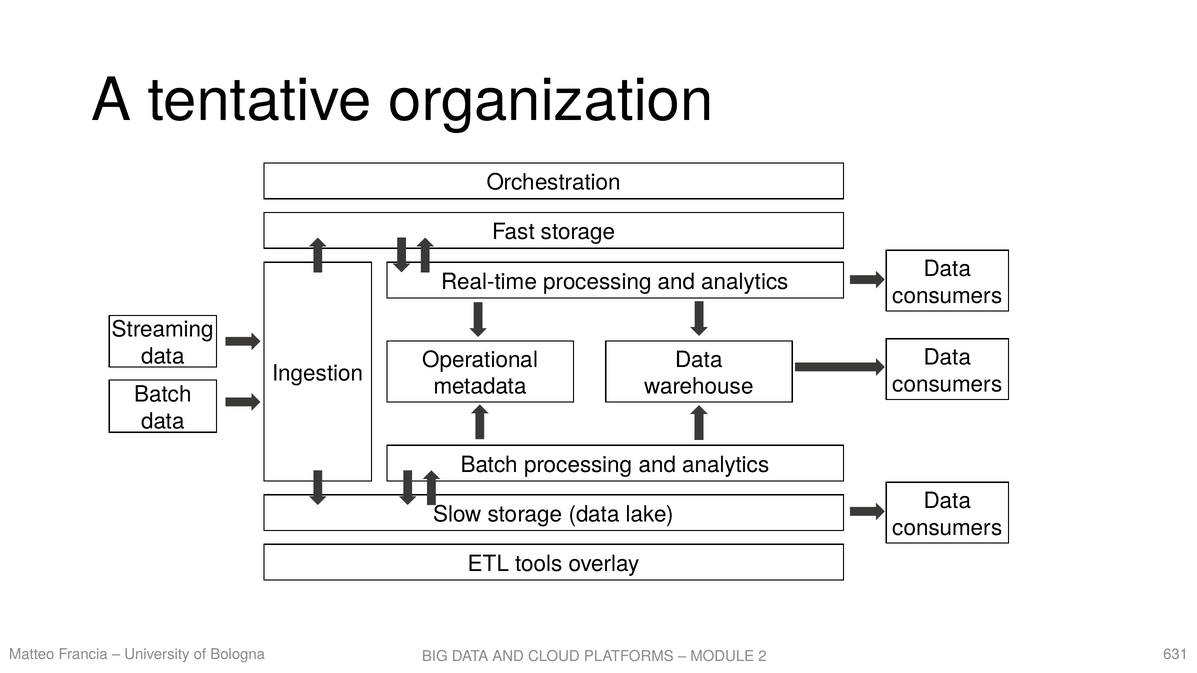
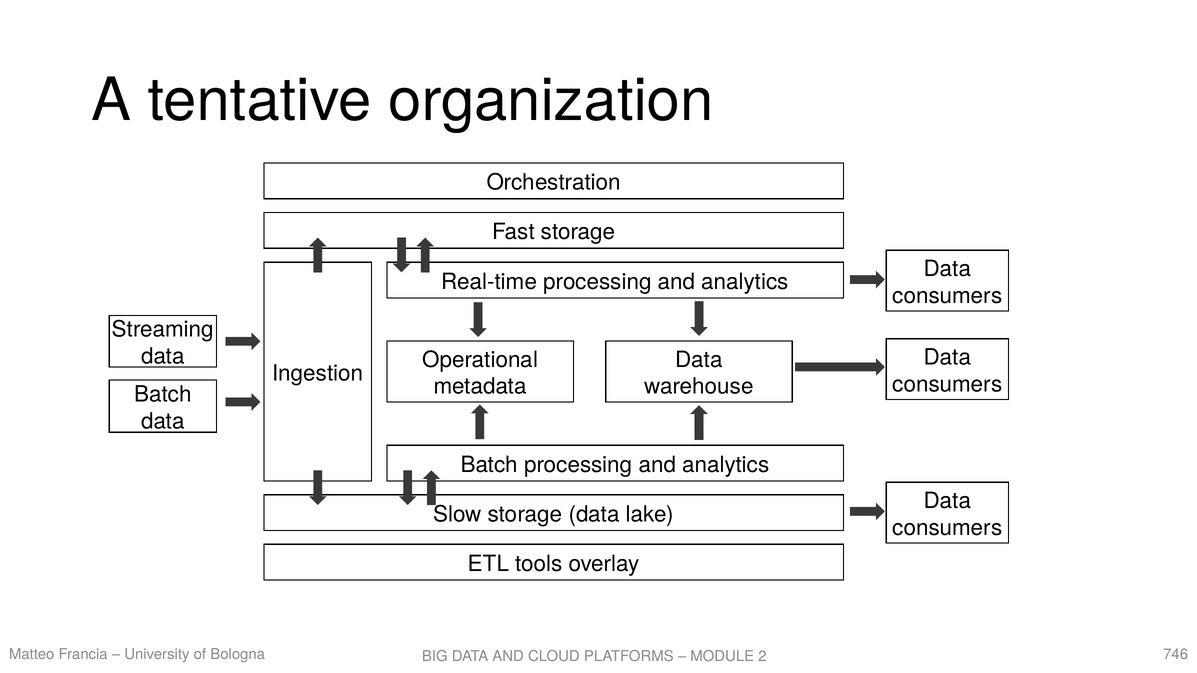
631: 631 -> 746
